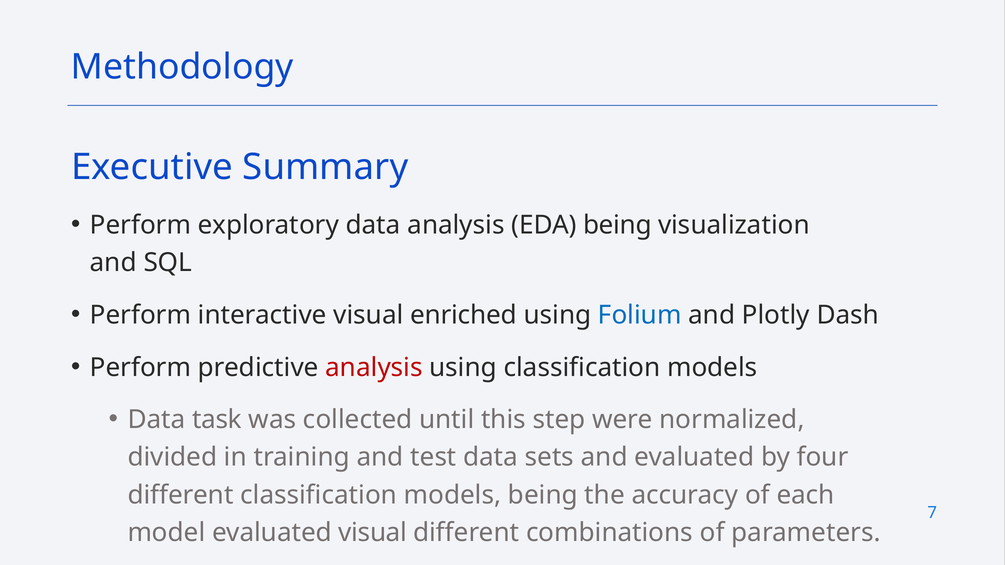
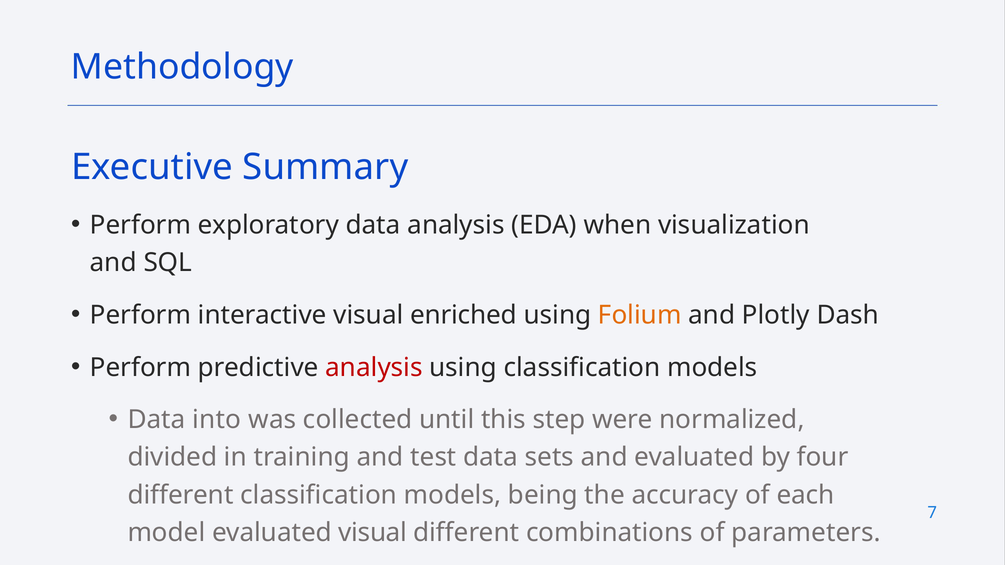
EDA being: being -> when
Folium colour: blue -> orange
task: task -> into
